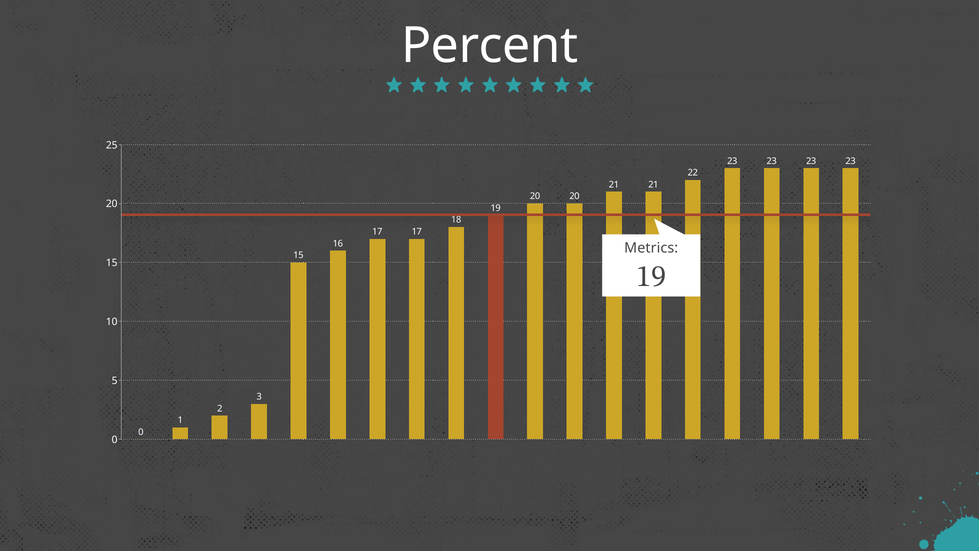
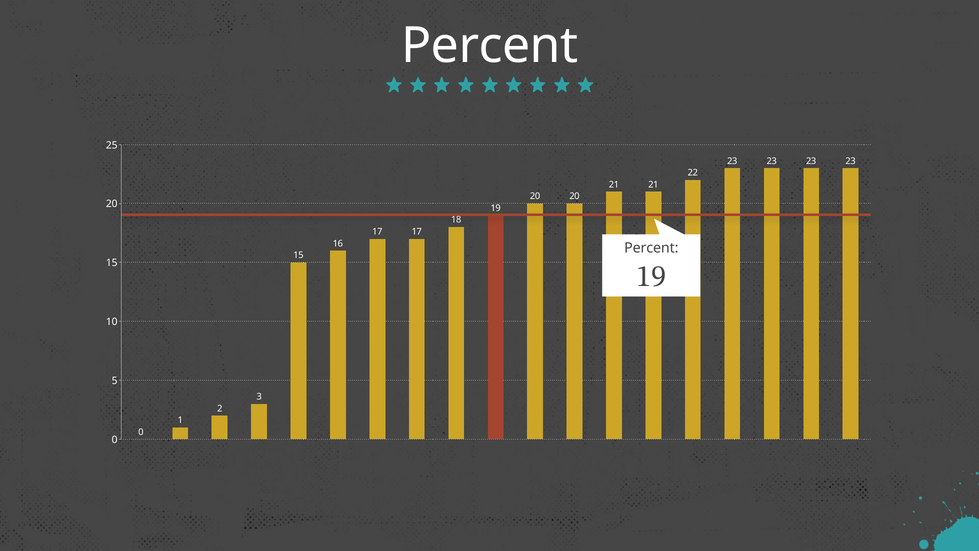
Metrics at (651, 248): Metrics -> Percent
